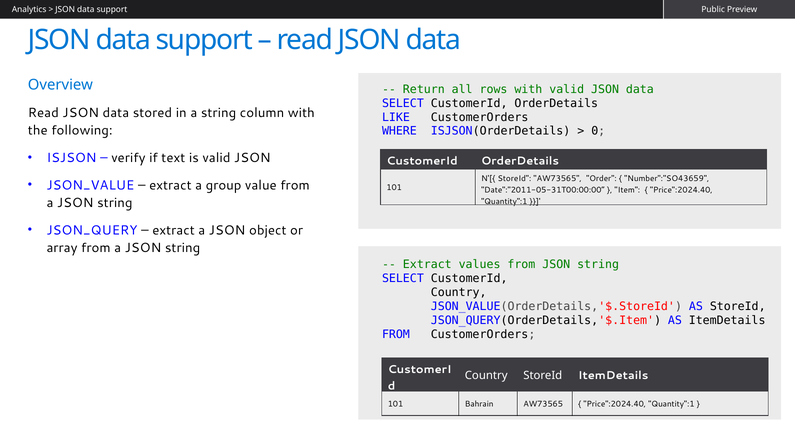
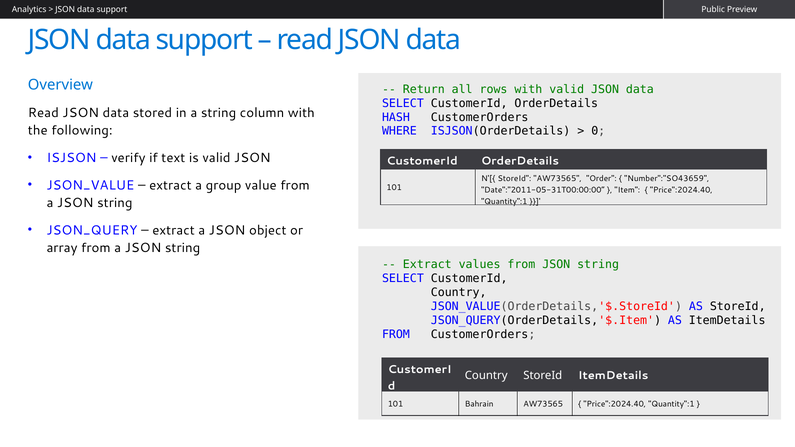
LIKE: LIKE -> HASH
